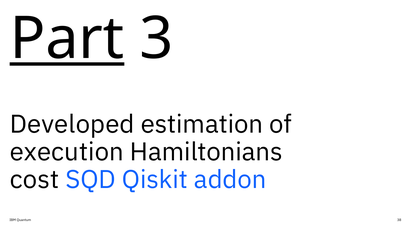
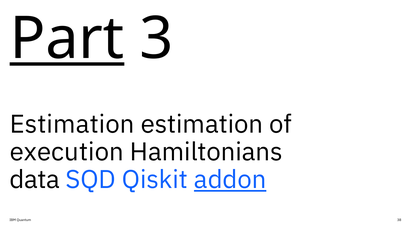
Developed at (72, 124): Developed -> Estimation
cost: cost -> data
addon underline: none -> present
